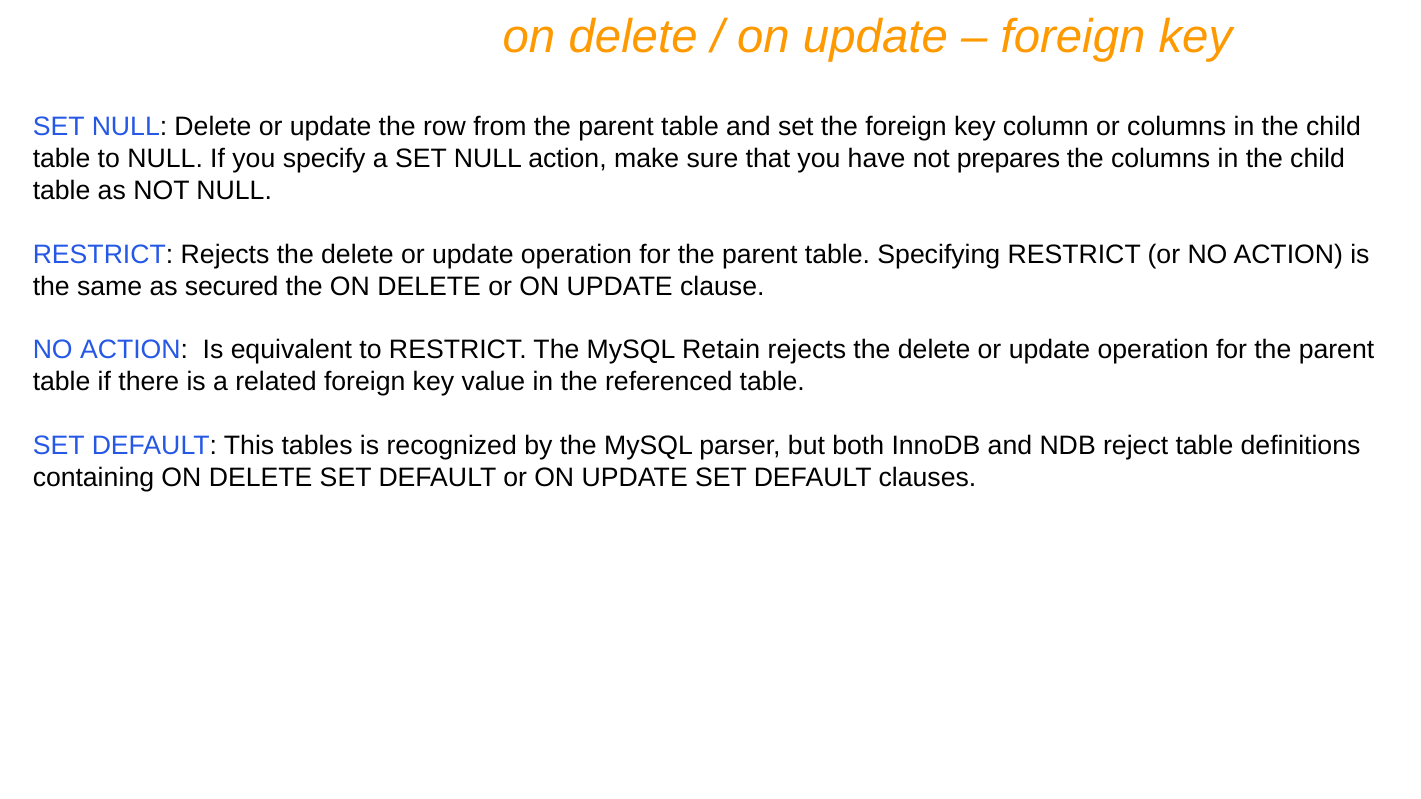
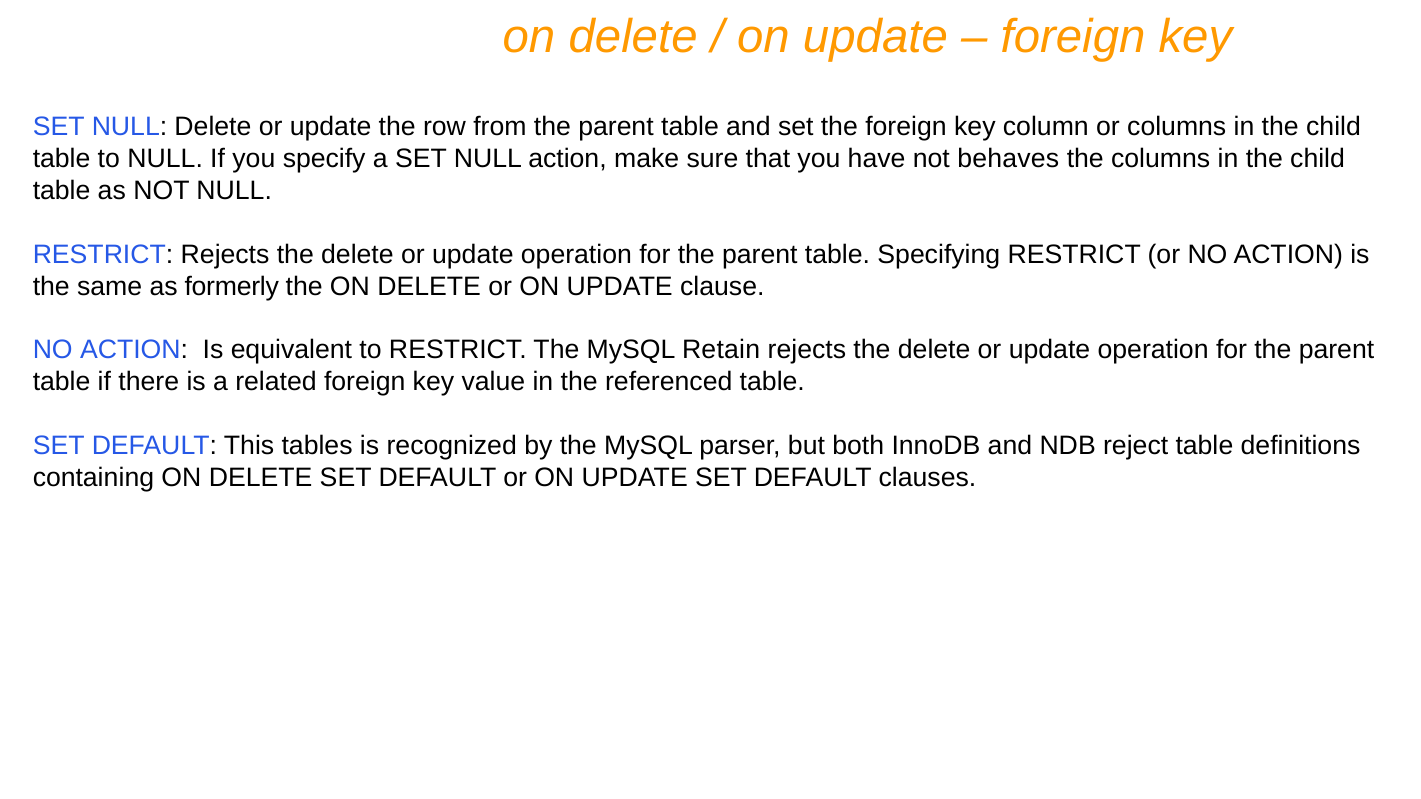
prepares: prepares -> behaves
secured: secured -> formerly
